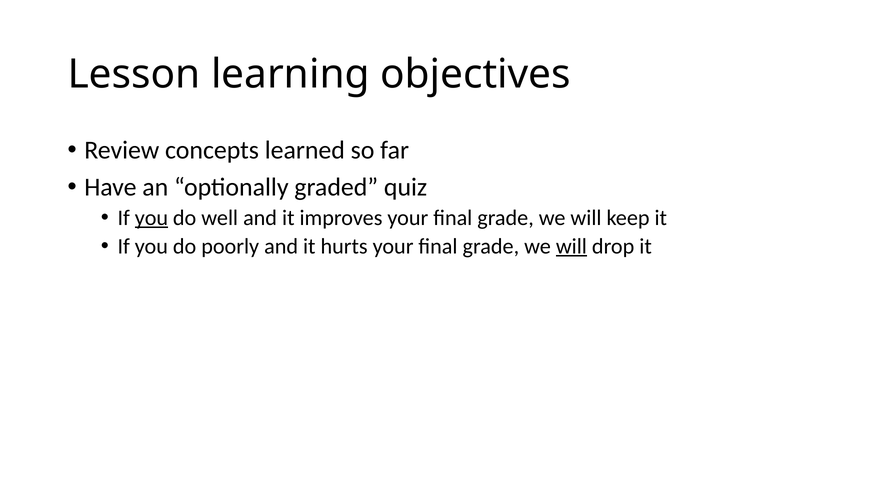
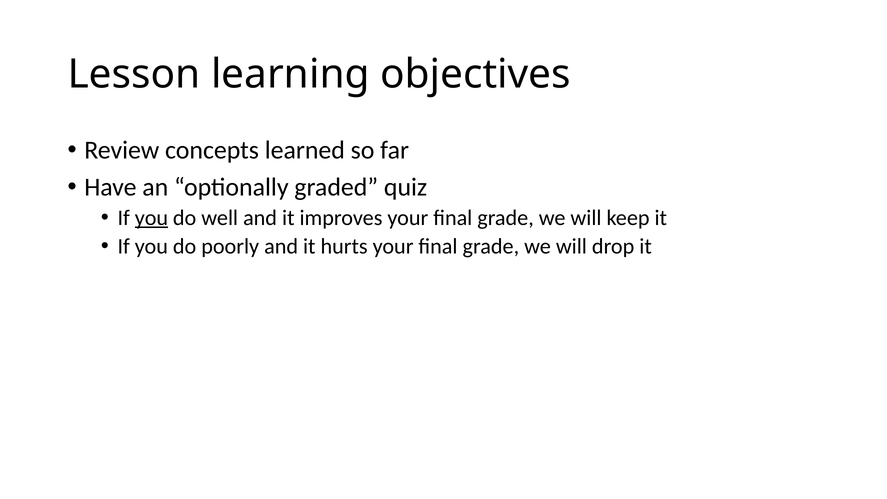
will at (571, 246) underline: present -> none
